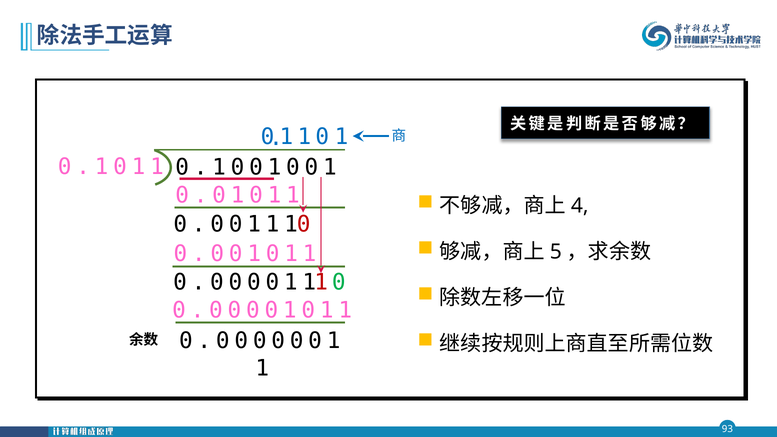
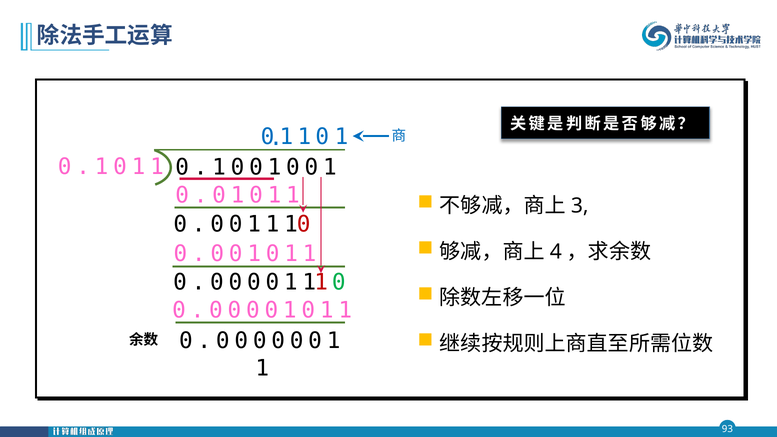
4: 4 -> 3
5: 5 -> 4
